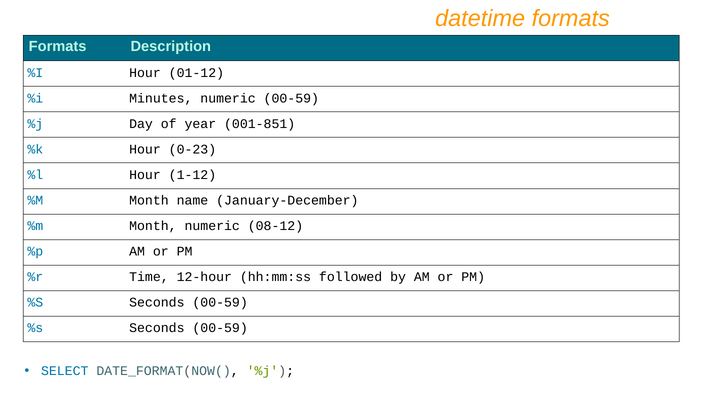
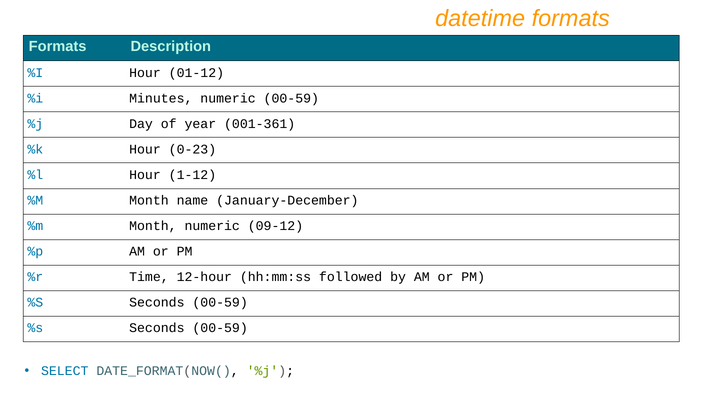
001-851: 001-851 -> 001-361
08-12: 08-12 -> 09-12
